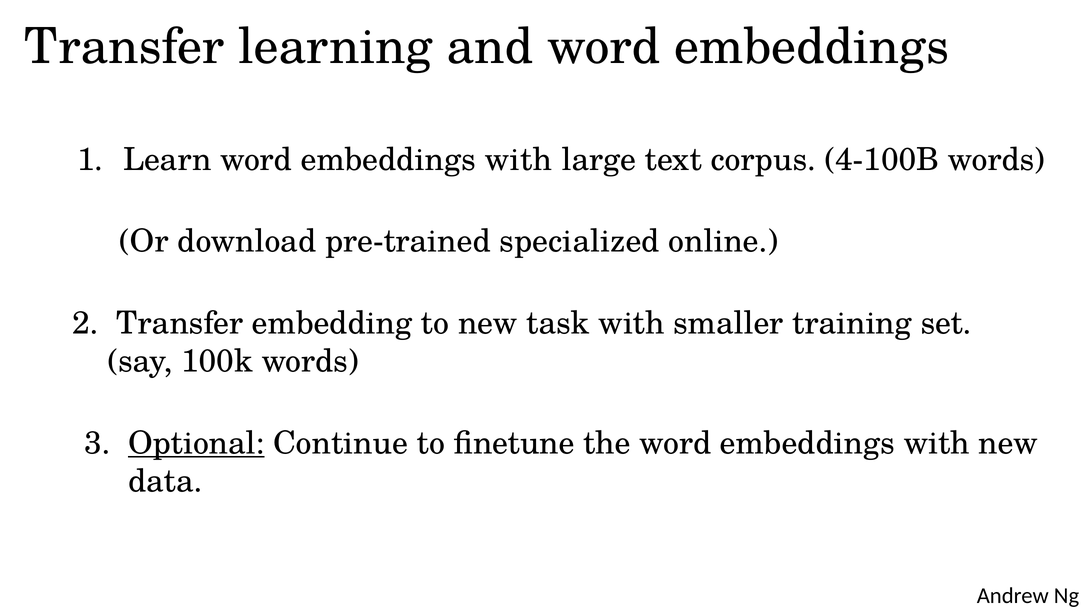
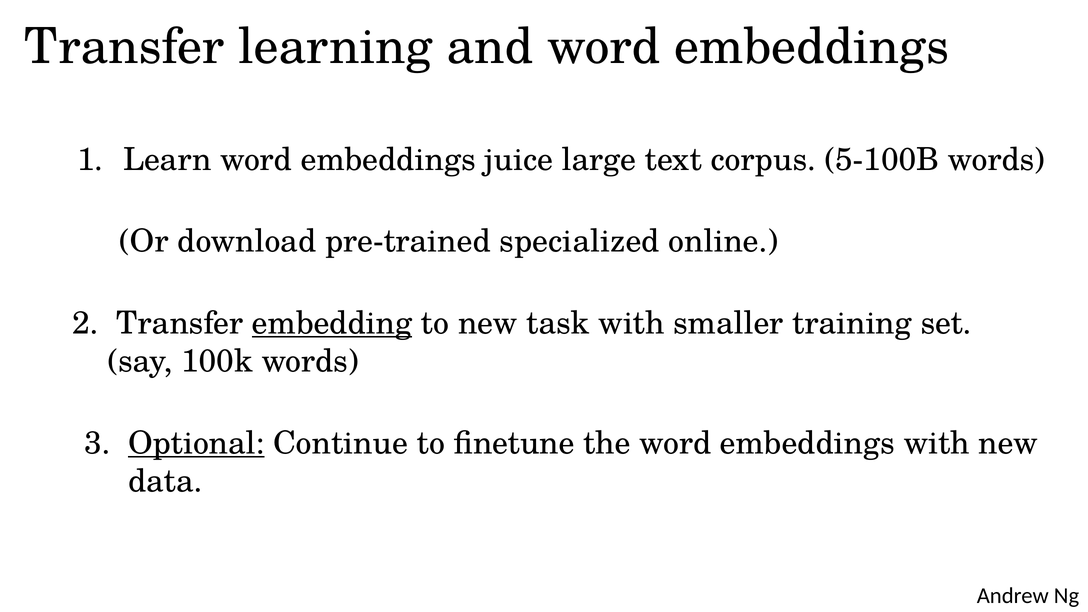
Learn word embeddings with: with -> juice
4-100B: 4-100B -> 5-100B
embedding underline: none -> present
